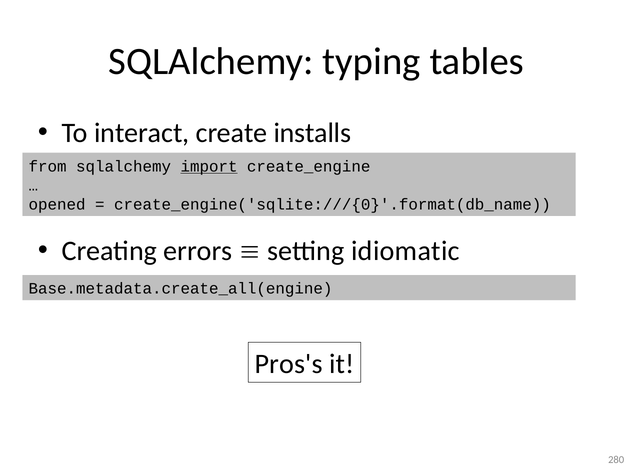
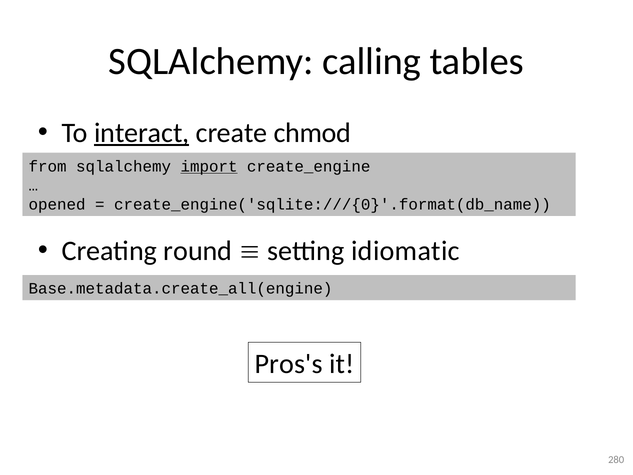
typing: typing -> calling
interact underline: none -> present
installs: installs -> chmod
errors: errors -> round
